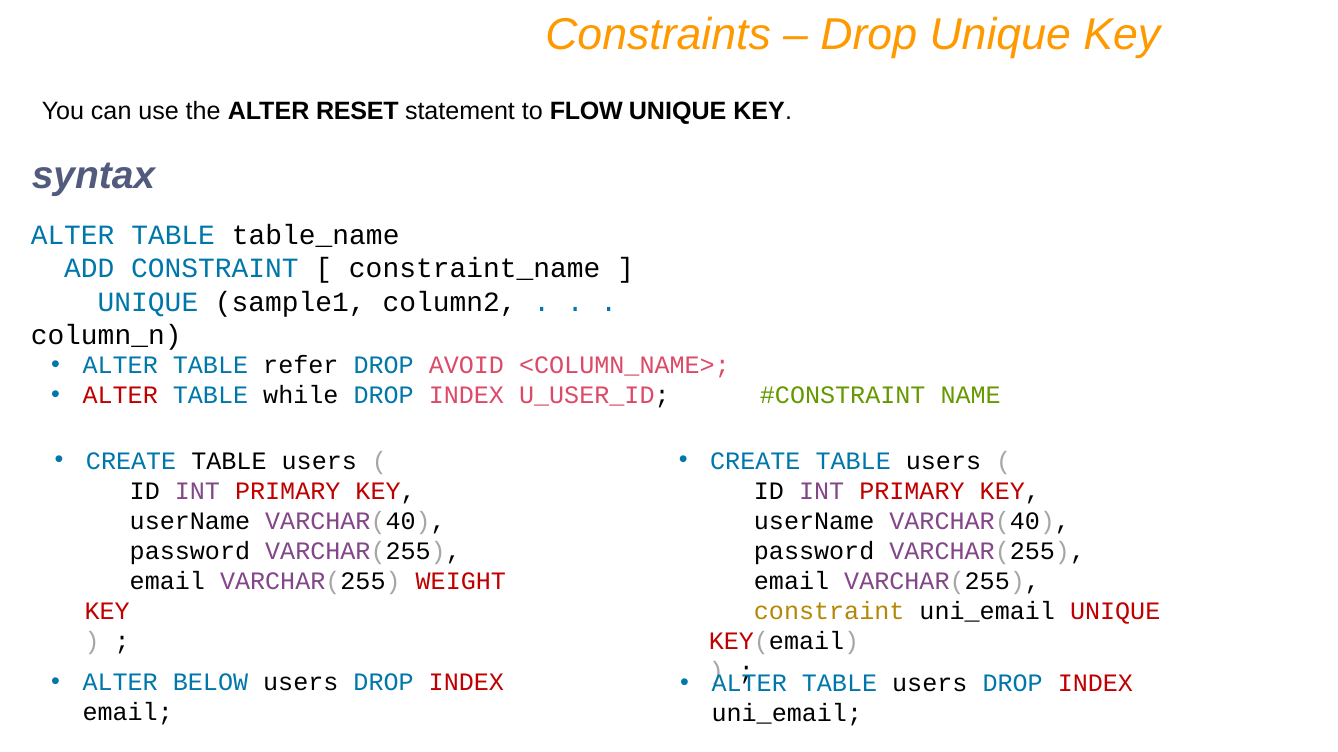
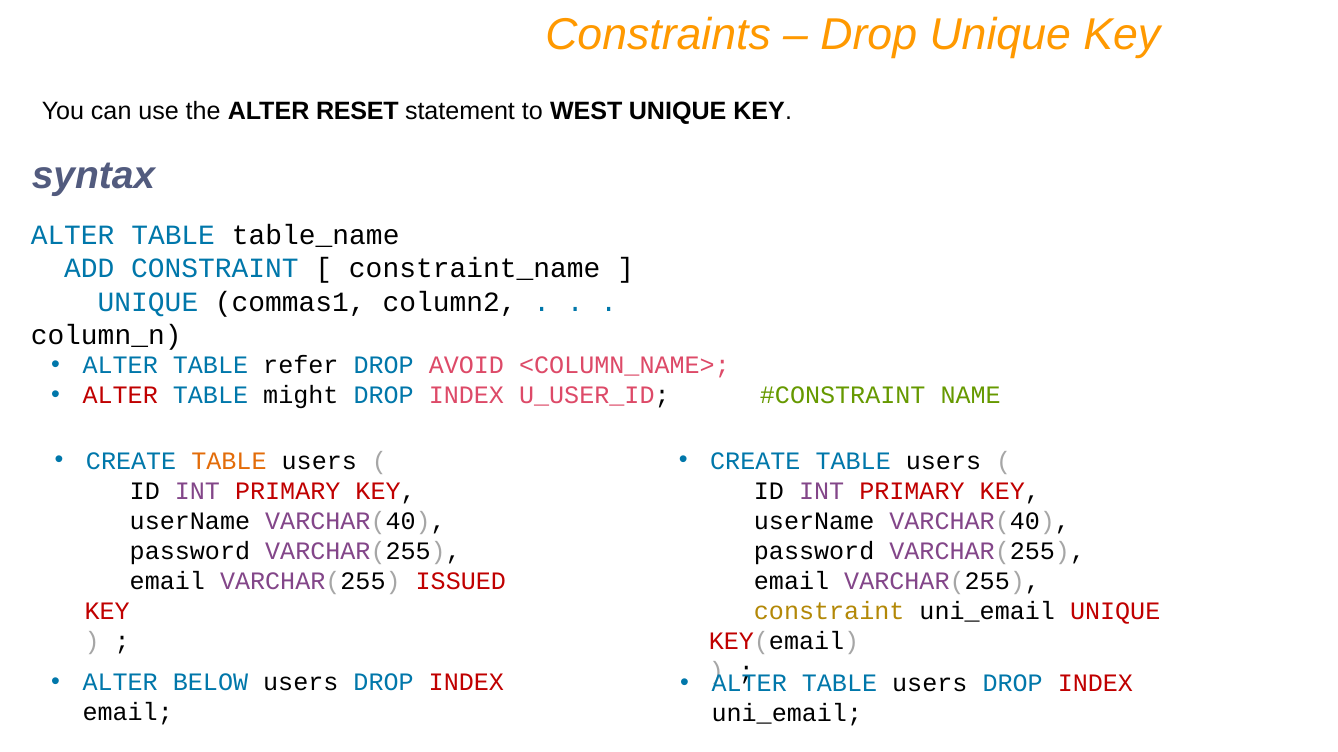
FLOW: FLOW -> WEST
sample1: sample1 -> commas1
while: while -> might
TABLE at (229, 461) colour: black -> orange
WEIGHT: WEIGHT -> ISSUED
